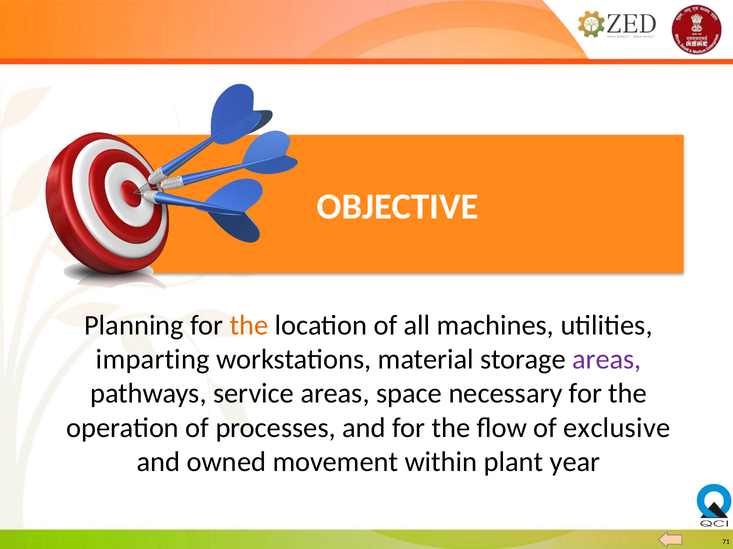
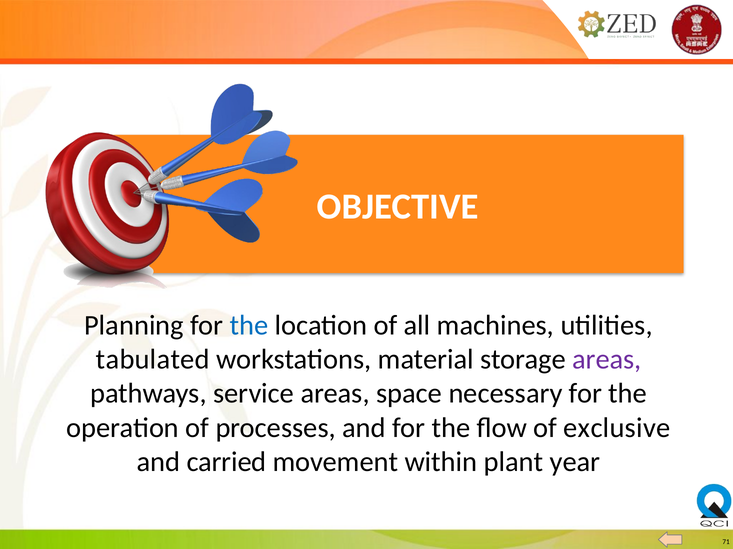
the at (249, 326) colour: orange -> blue
imparting: imparting -> tabulated
owned: owned -> carried
